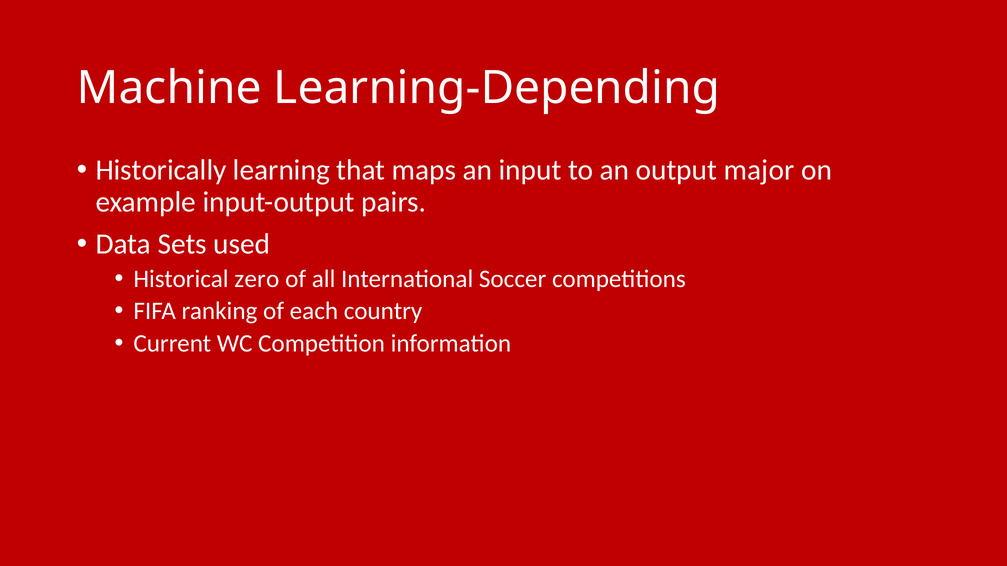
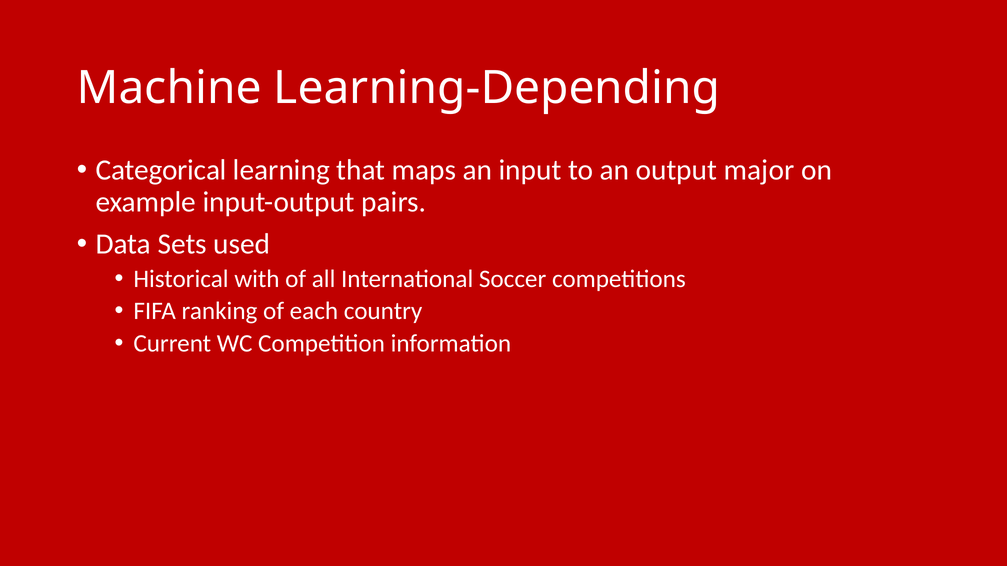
Historically: Historically -> Categorical
zero: zero -> with
